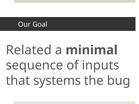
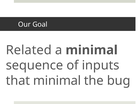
that systems: systems -> minimal
